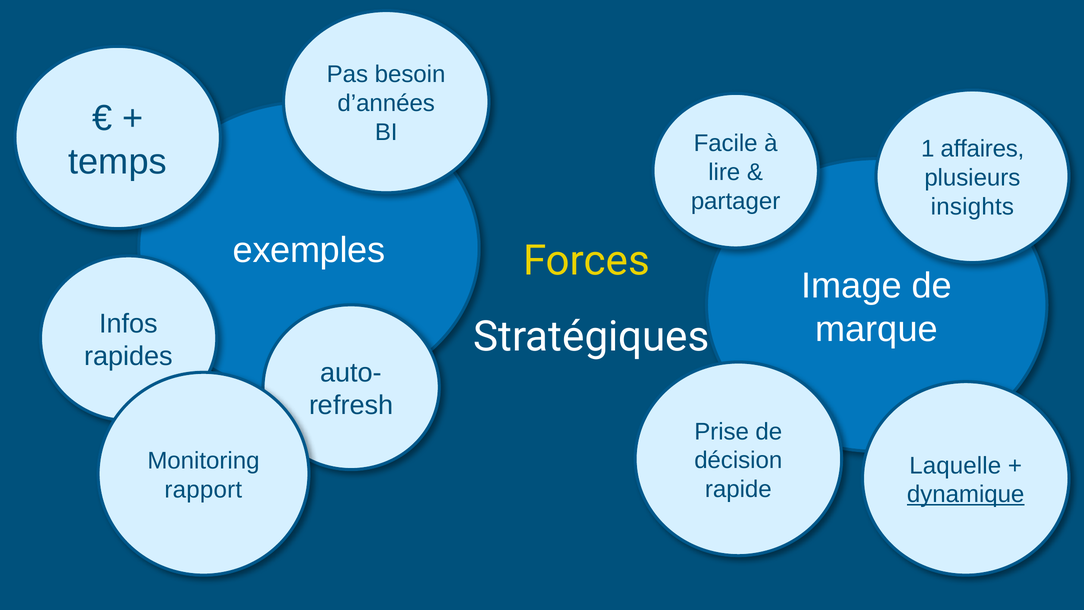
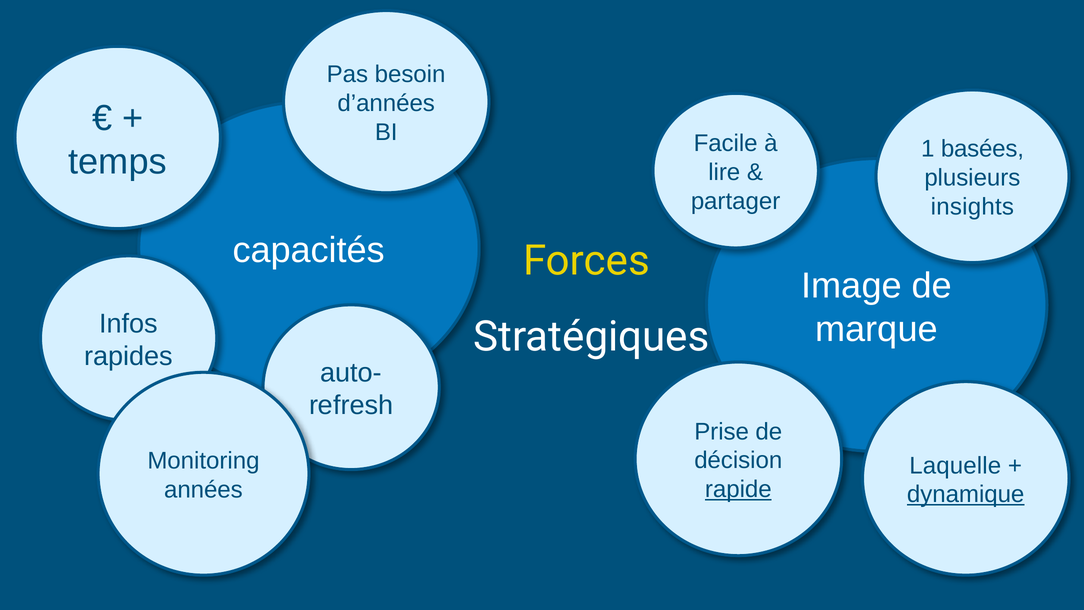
affaires: affaires -> basées
exemples: exemples -> capacités
rapide underline: none -> present
rapport: rapport -> années
